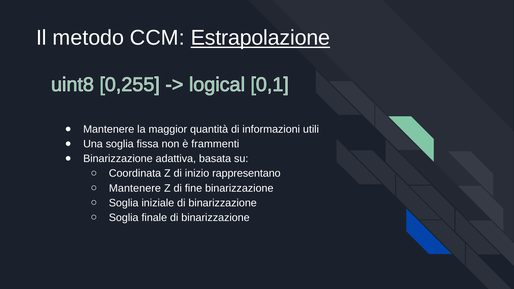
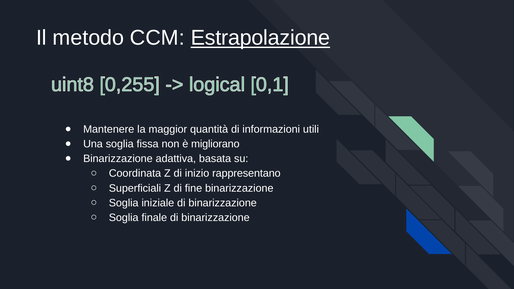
frammenti: frammenti -> migliorano
Mantenere at (135, 188): Mantenere -> Superficiali
